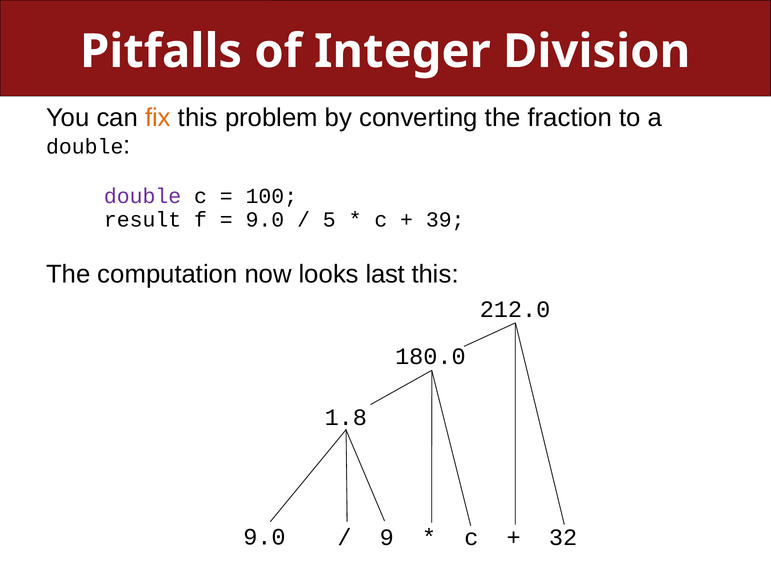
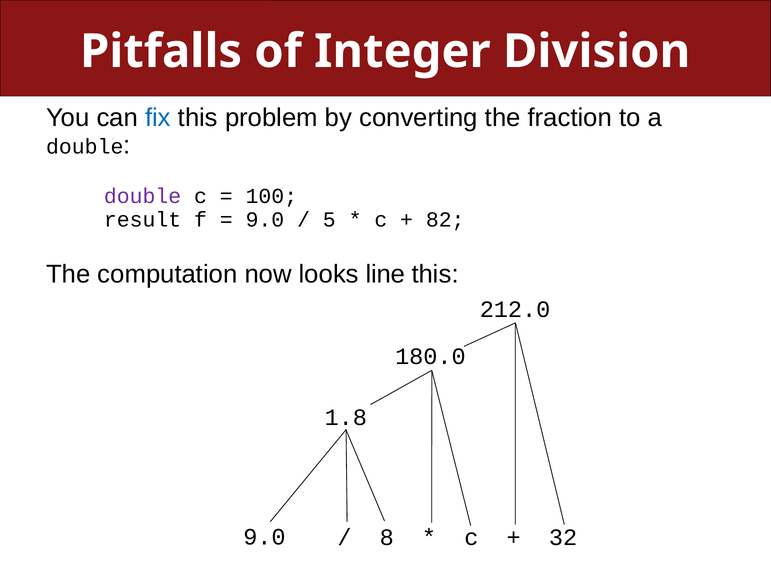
fix colour: orange -> blue
39: 39 -> 82
last: last -> line
9: 9 -> 8
